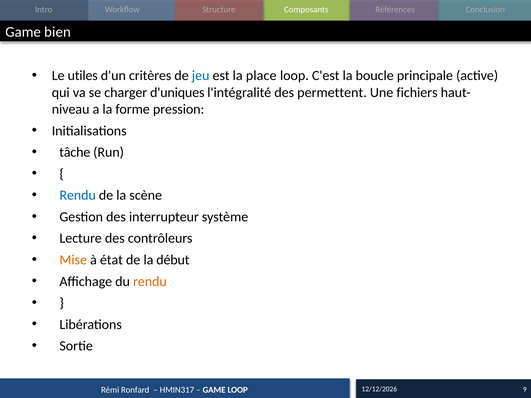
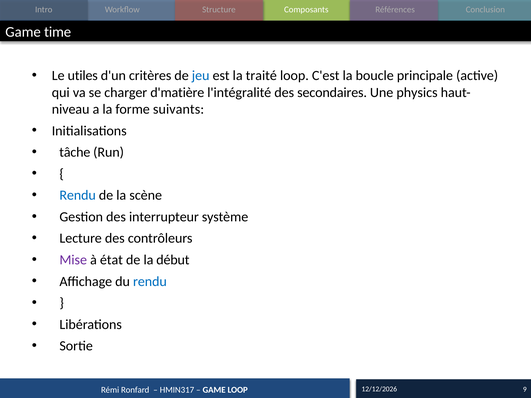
bien: bien -> time
place: place -> traité
d'uniques: d'uniques -> d'matière
permettent: permettent -> secondaires
fichiers: fichiers -> physics
pression: pression -> suivants
Mise colour: orange -> purple
rendu at (150, 282) colour: orange -> blue
